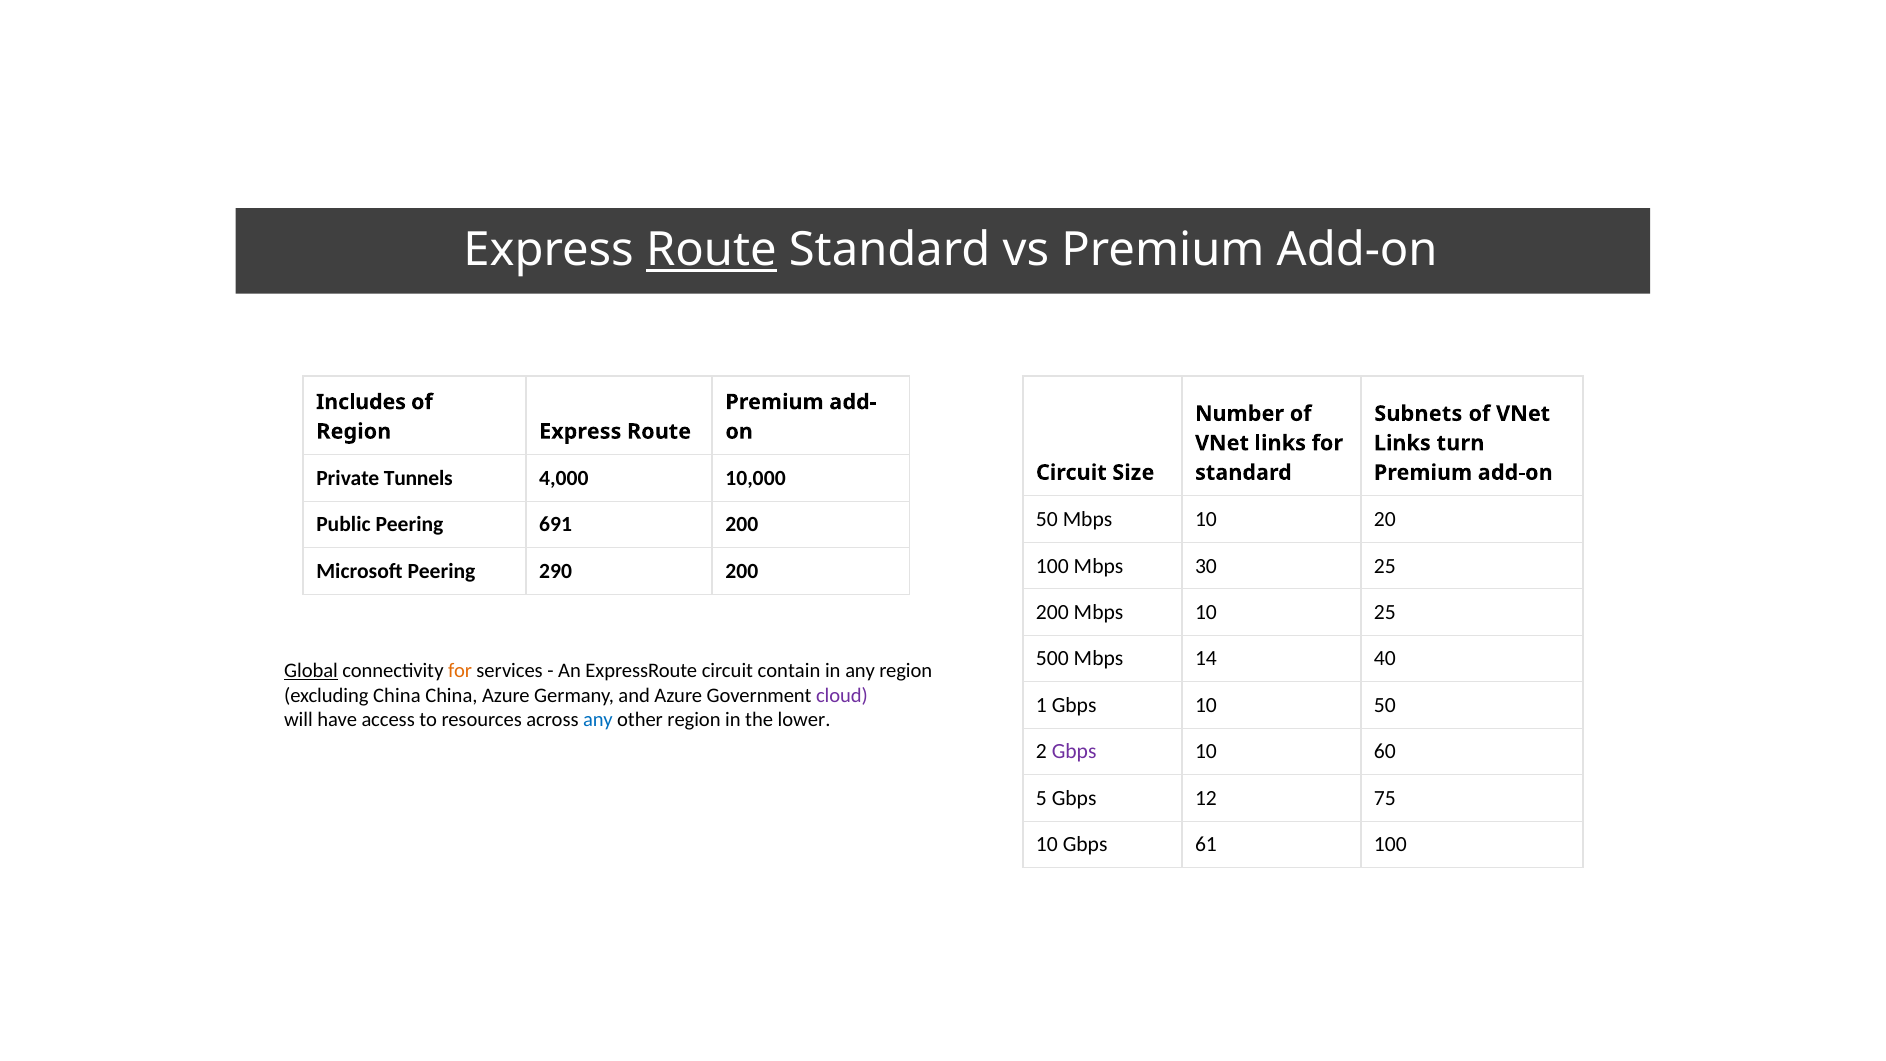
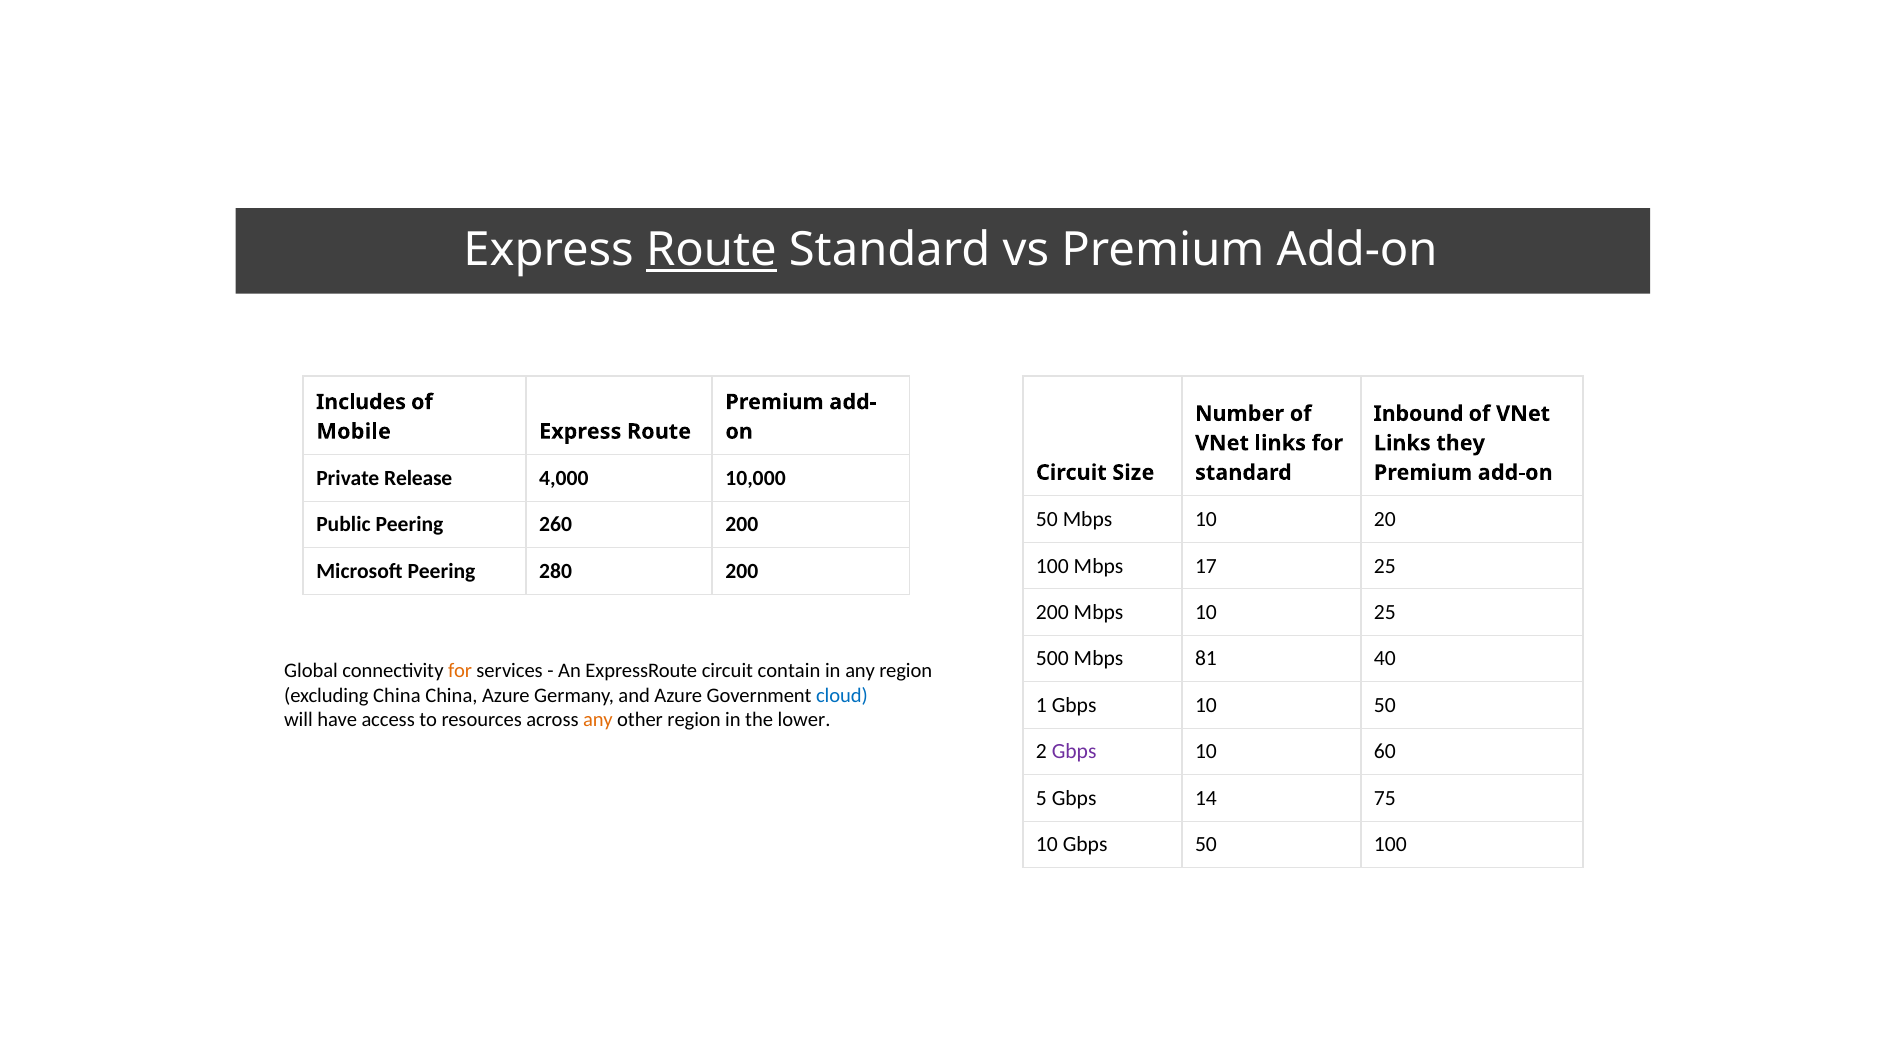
Subnets: Subnets -> Inbound
Region at (354, 431): Region -> Mobile
turn: turn -> they
Tunnels: Tunnels -> Release
691: 691 -> 260
30: 30 -> 17
290: 290 -> 280
14: 14 -> 81
Global underline: present -> none
cloud colour: purple -> blue
any at (598, 720) colour: blue -> orange
12: 12 -> 14
Gbps 61: 61 -> 50
